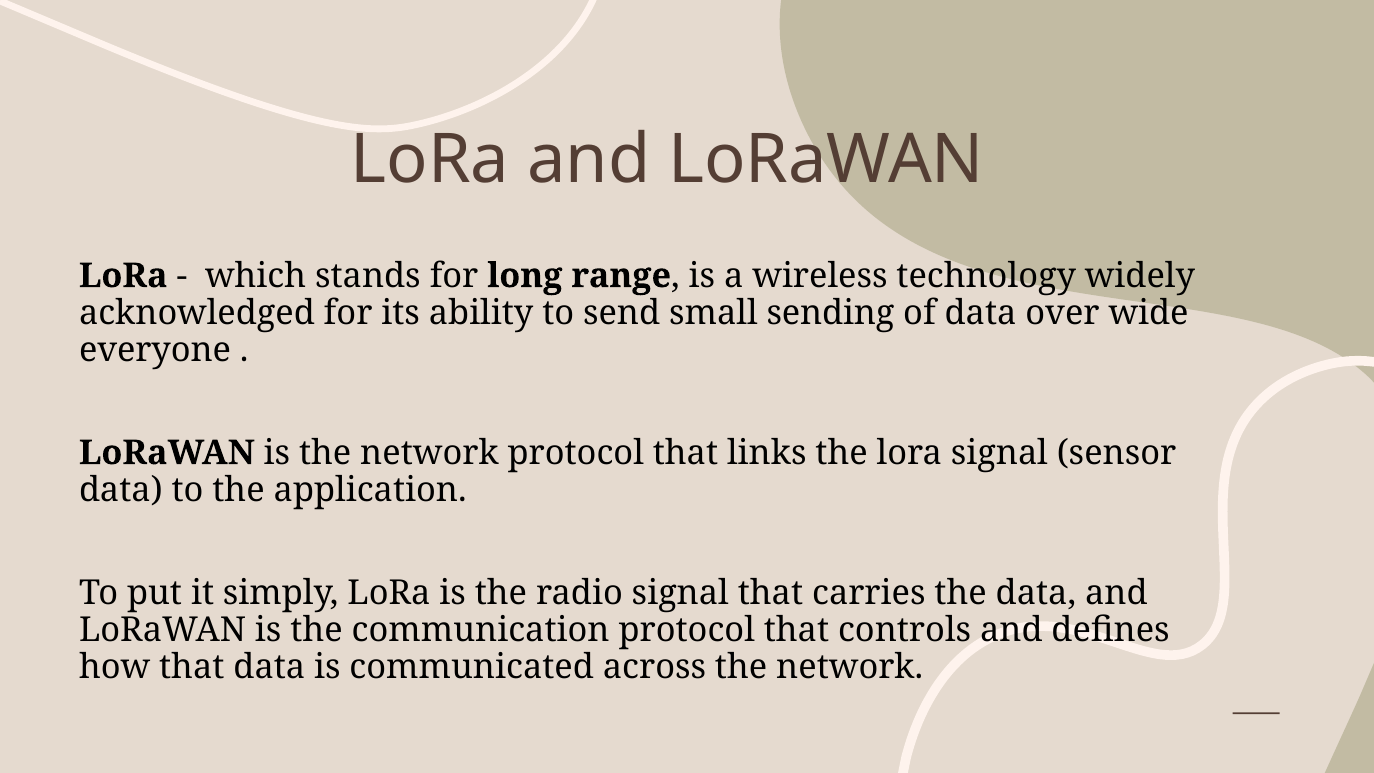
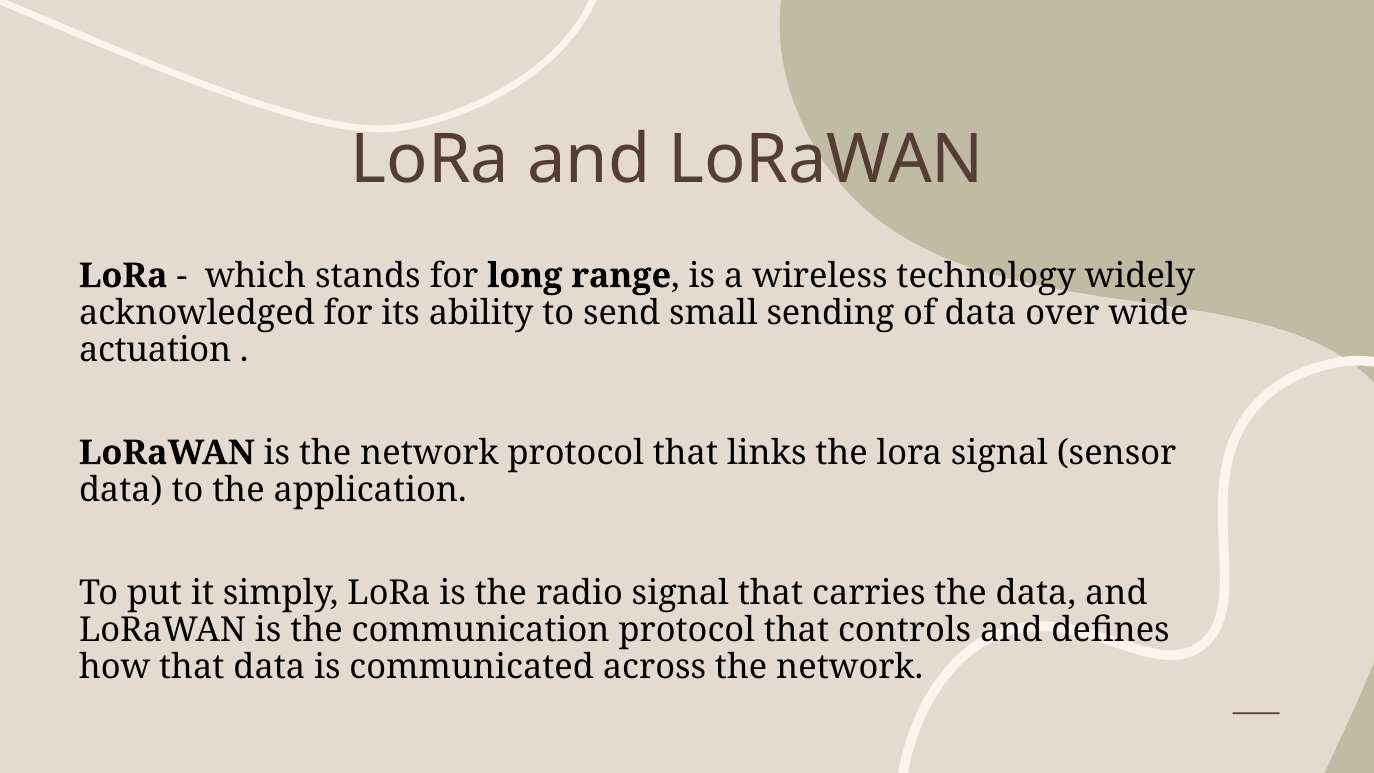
everyone: everyone -> actuation
